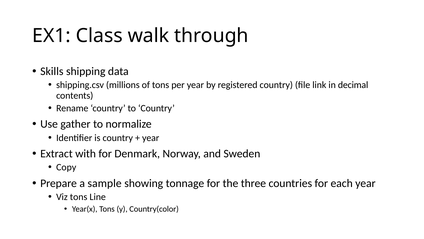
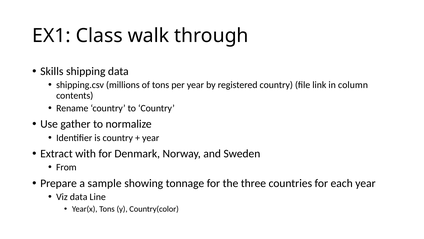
decimal: decimal -> column
Copy: Copy -> From
Viz tons: tons -> data
